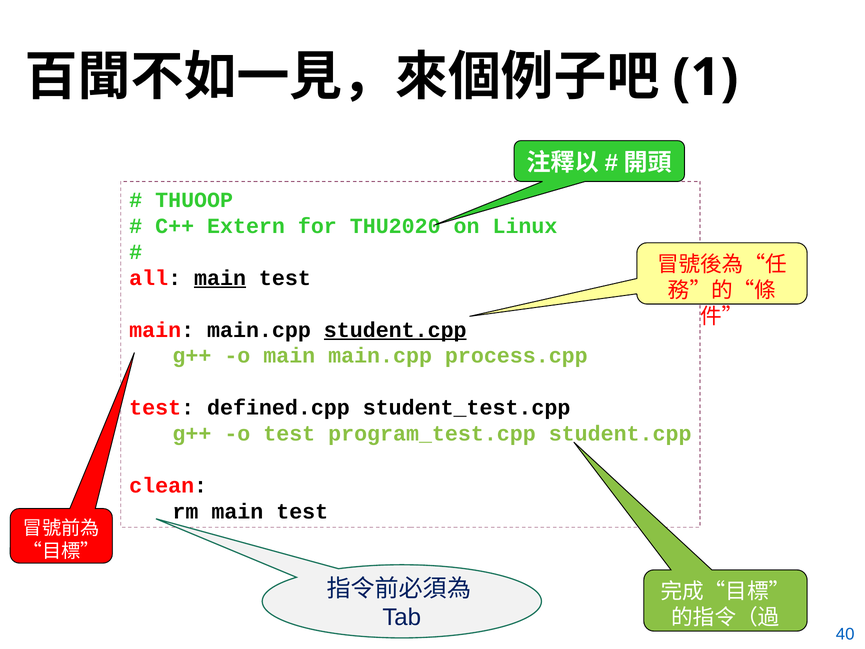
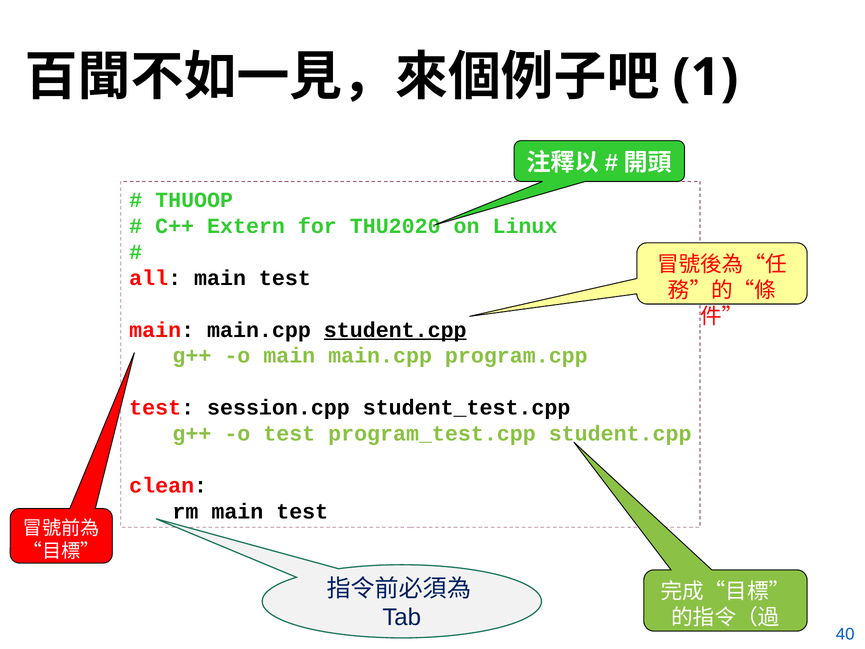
main at (220, 278) underline: present -> none
process.cpp: process.cpp -> program.cpp
defined.cpp: defined.cpp -> session.cpp
